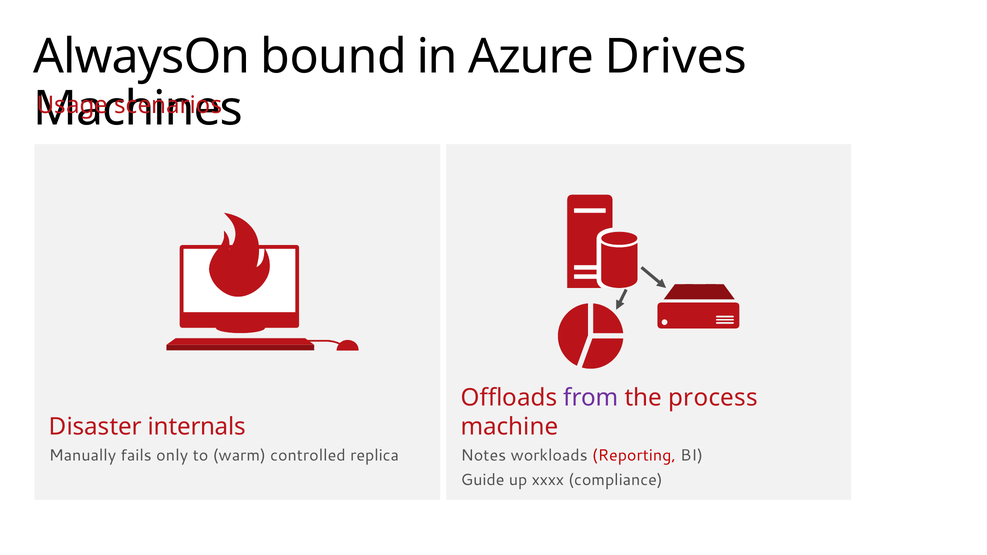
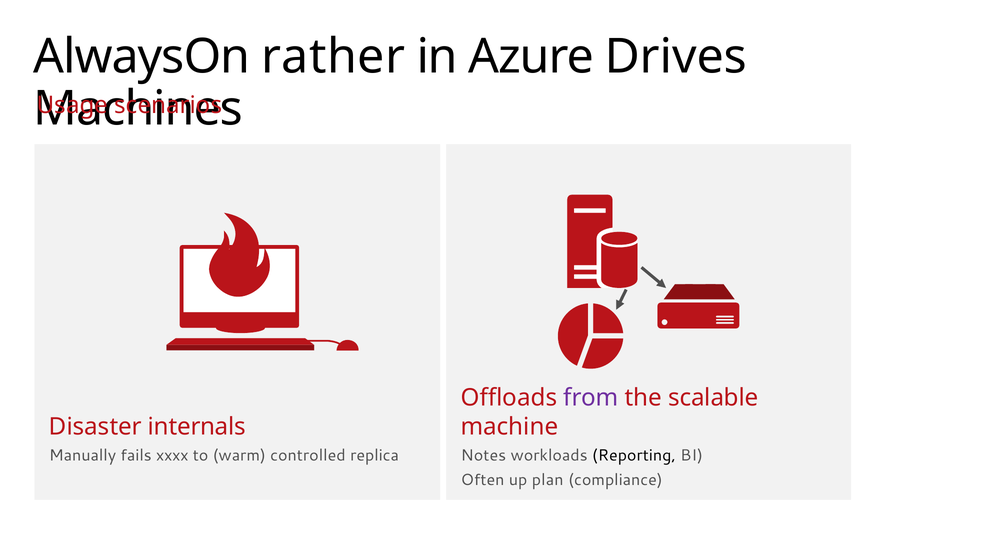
bound: bound -> rather
process: process -> scalable
only: only -> xxxx
Reporting colour: red -> black
Guide: Guide -> Often
xxxx: xxxx -> plan
